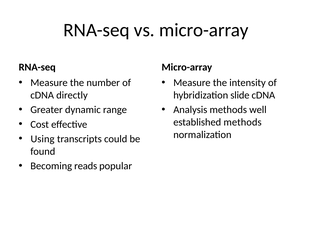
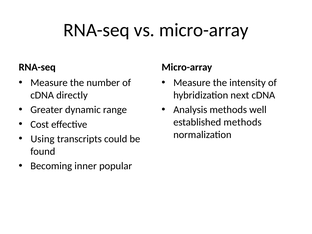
slide: slide -> next
reads: reads -> inner
